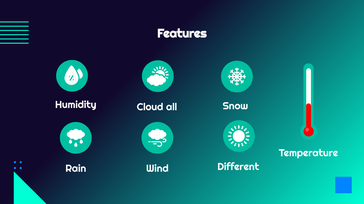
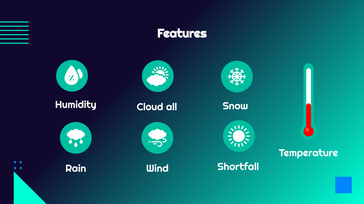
Different: Different -> Shortfall
